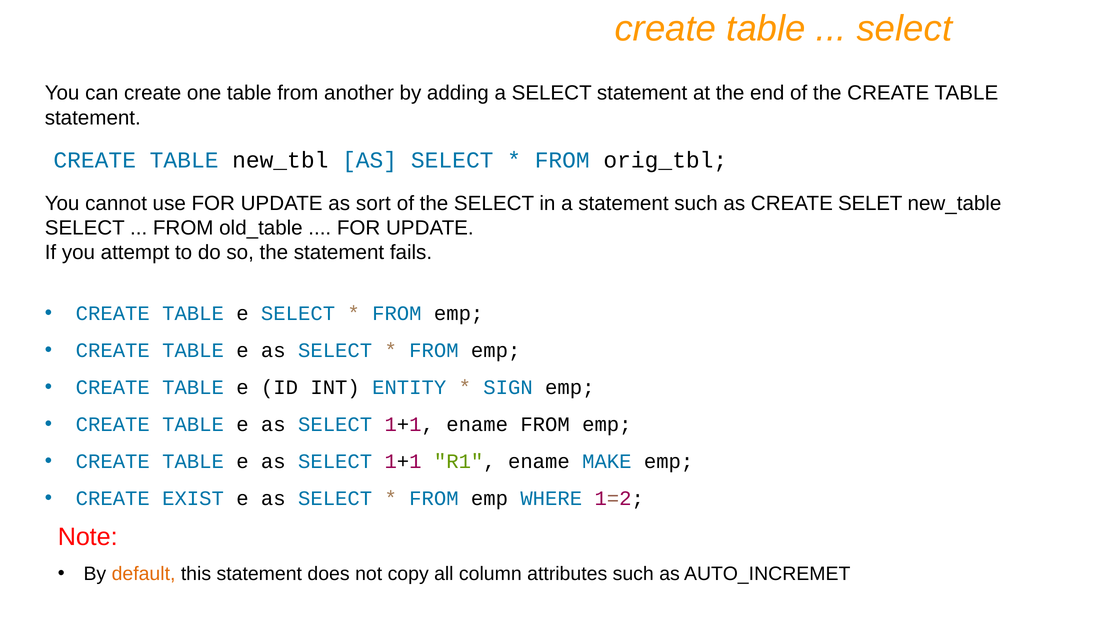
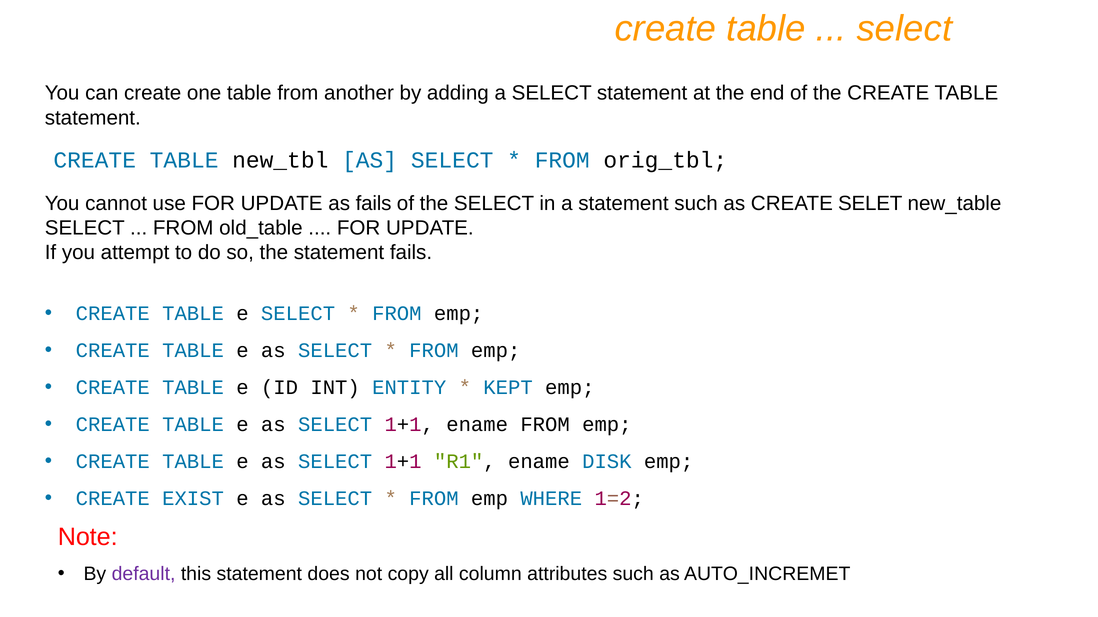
as sort: sort -> fails
SIGN: SIGN -> KEPT
MAKE: MAKE -> DISK
default colour: orange -> purple
